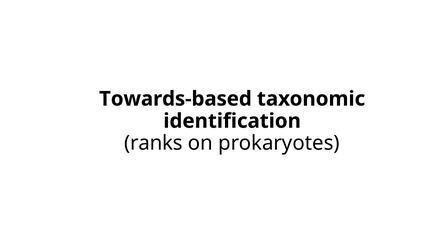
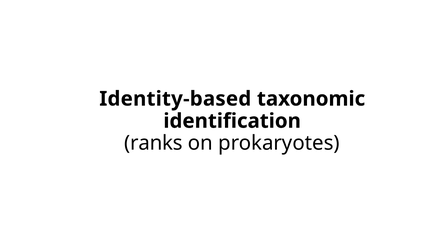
Towards-based: Towards-based -> Identity-based
